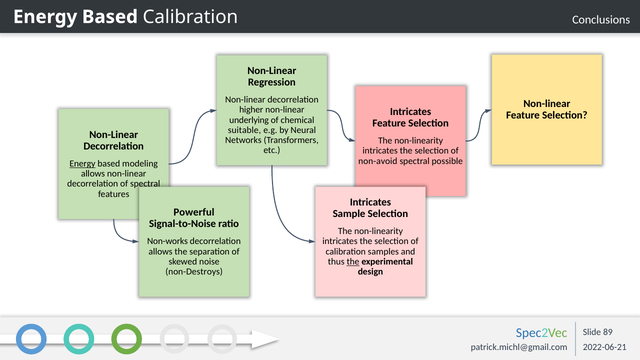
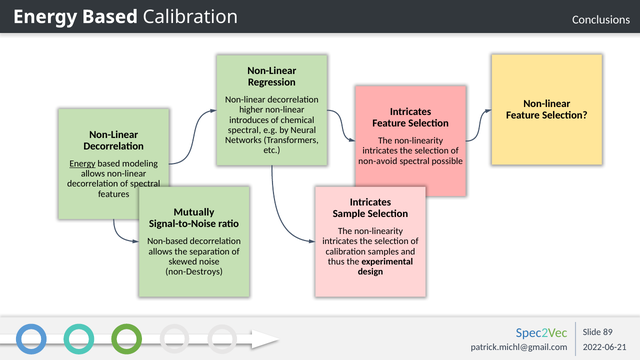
underlying: underlying -> introduces
suitable at (245, 130): suitable -> spectral
Powerful: Powerful -> Mutually
Non-works: Non-works -> Non-based
the at (353, 262) underline: present -> none
